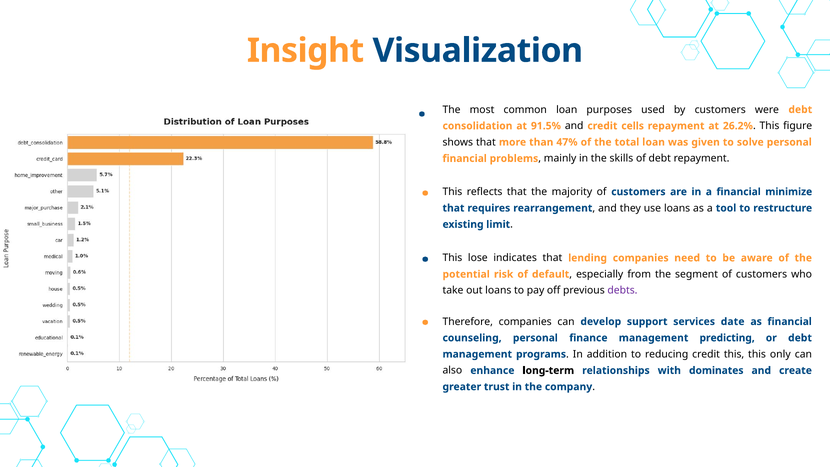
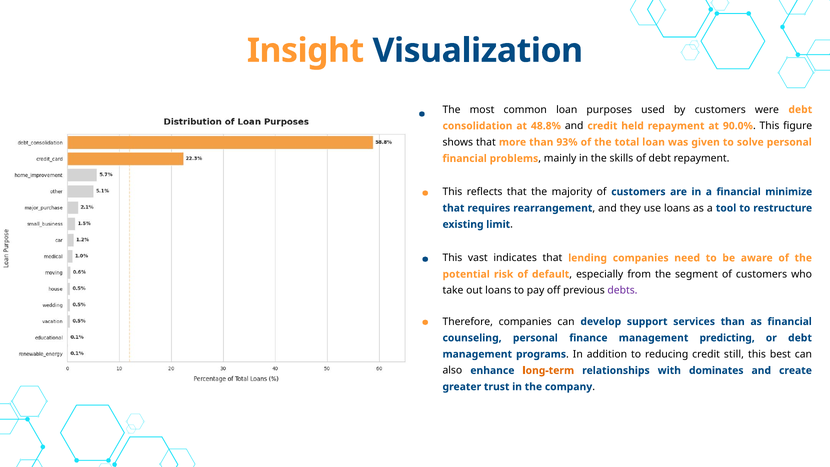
91.5%: 91.5% -> 48.8%
cells: cells -> held
26.2%: 26.2% -> 90.0%
47%: 47% -> 93%
lose: lose -> vast
services date: date -> than
credit this: this -> still
only: only -> best
long-term colour: black -> orange
